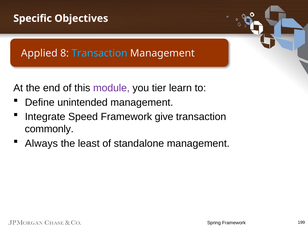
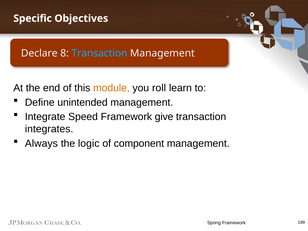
Applied: Applied -> Declare
module colour: purple -> orange
tier: tier -> roll
commonly: commonly -> integrates
least: least -> logic
standalone: standalone -> component
